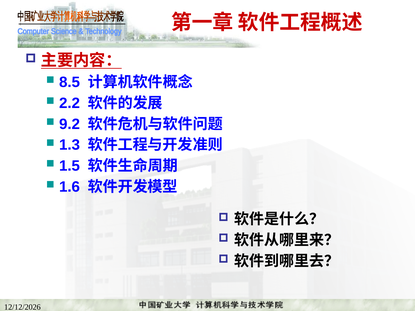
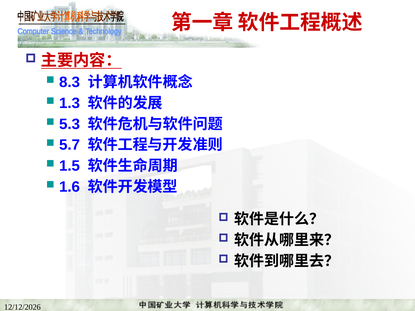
8.5: 8.5 -> 8.3
2.2: 2.2 -> 1.3
9.2: 9.2 -> 5.3
1.3: 1.3 -> 5.7
